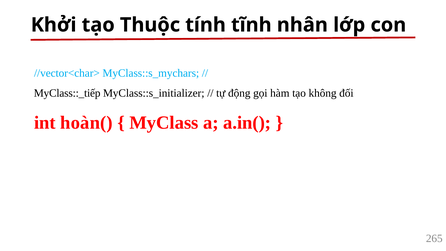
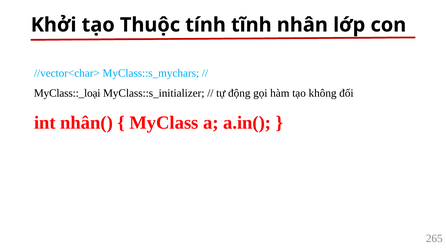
MyClass::_tiếp: MyClass::_tiếp -> MyClass::_loại
hoàn(: hoàn( -> nhân(
